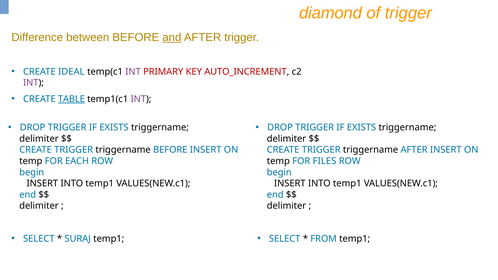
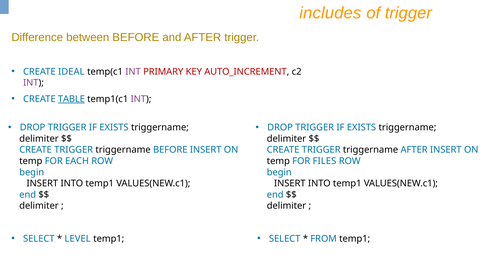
diamond: diamond -> includes
and underline: present -> none
SURAJ: SURAJ -> LEVEL
